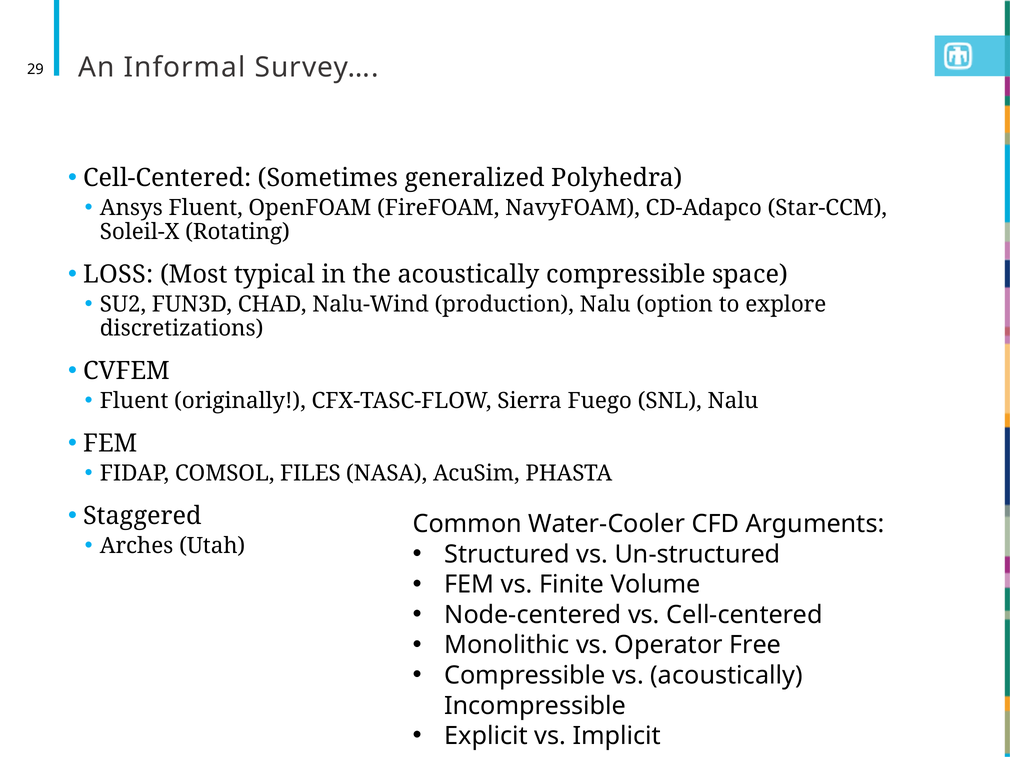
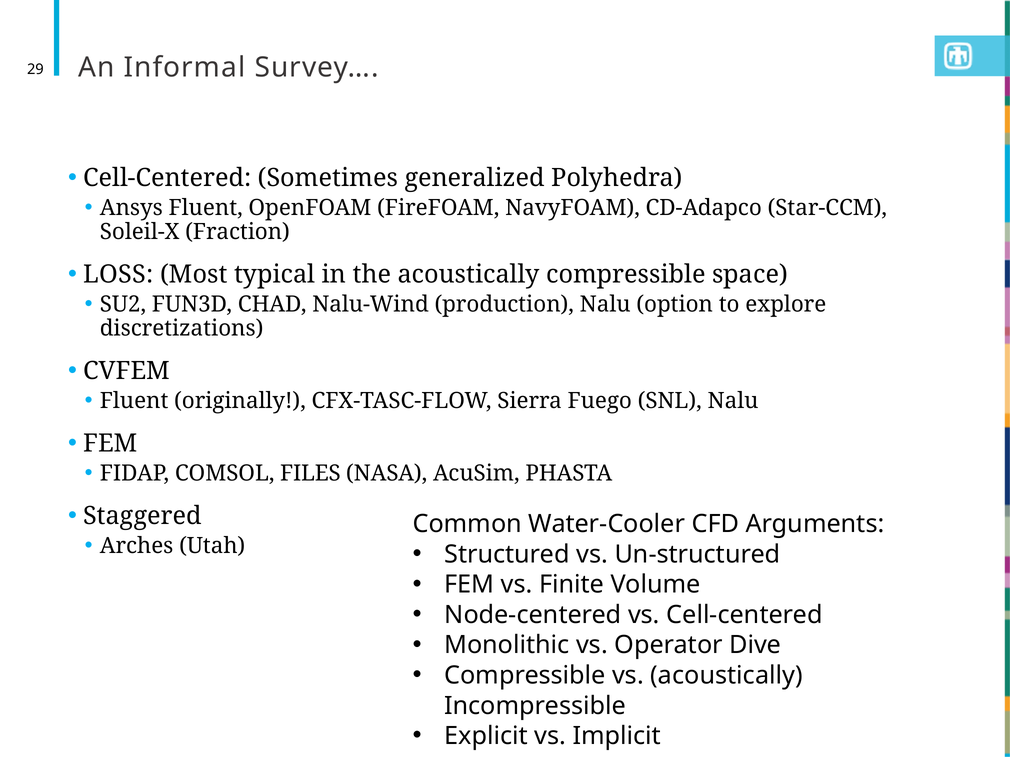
Rotating: Rotating -> Fraction
Free: Free -> Dive
